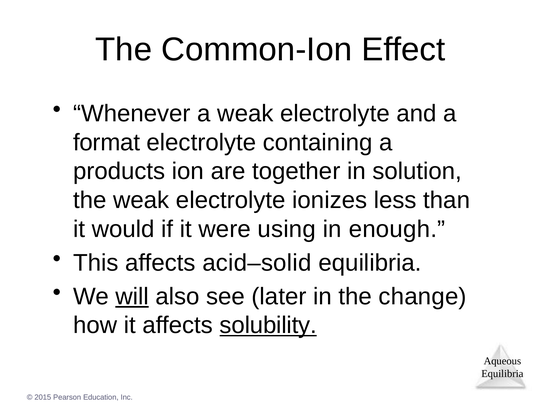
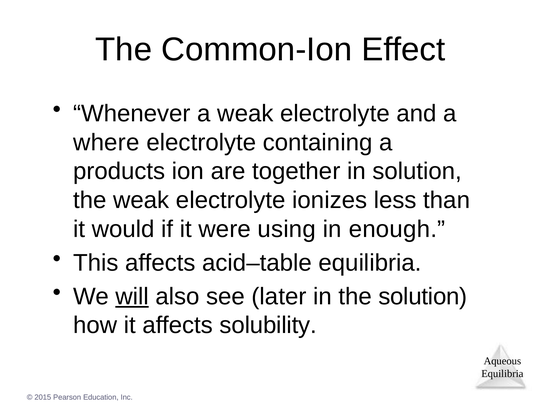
format: format -> where
acid–solid: acid–solid -> acid–table
the change: change -> solution
solubility underline: present -> none
